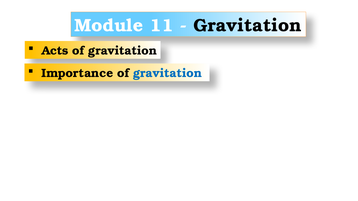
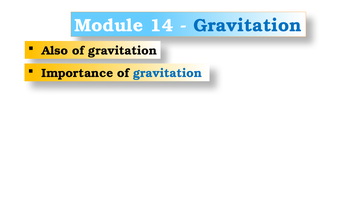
11: 11 -> 14
Gravitation at (247, 26) colour: black -> blue
Acts: Acts -> Also
